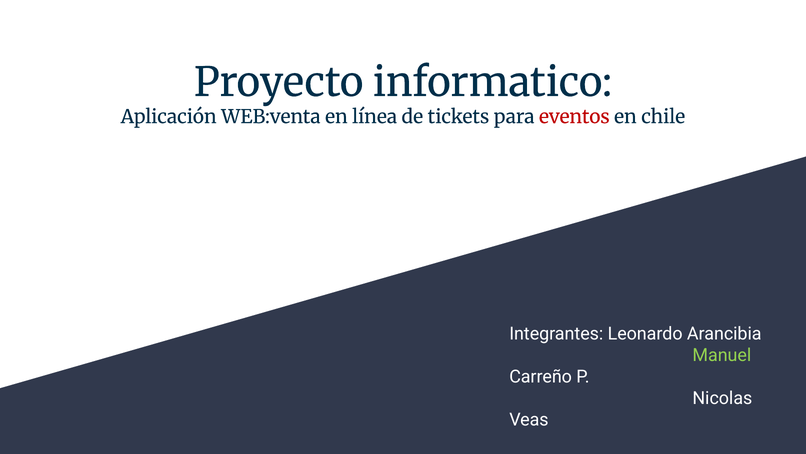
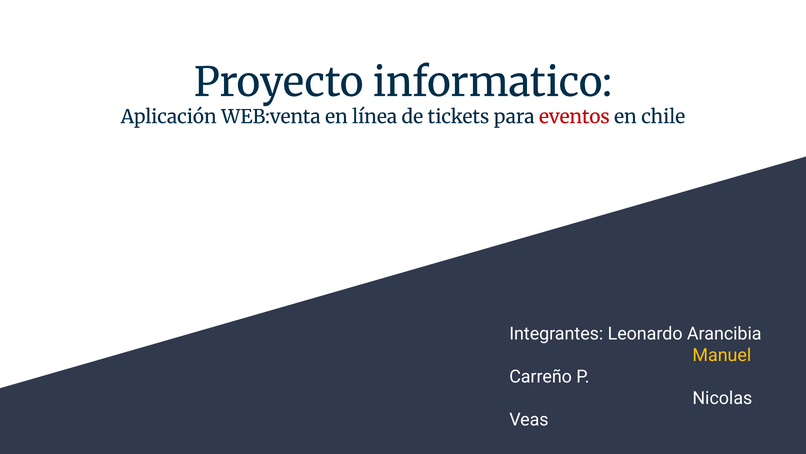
Manuel colour: light green -> yellow
